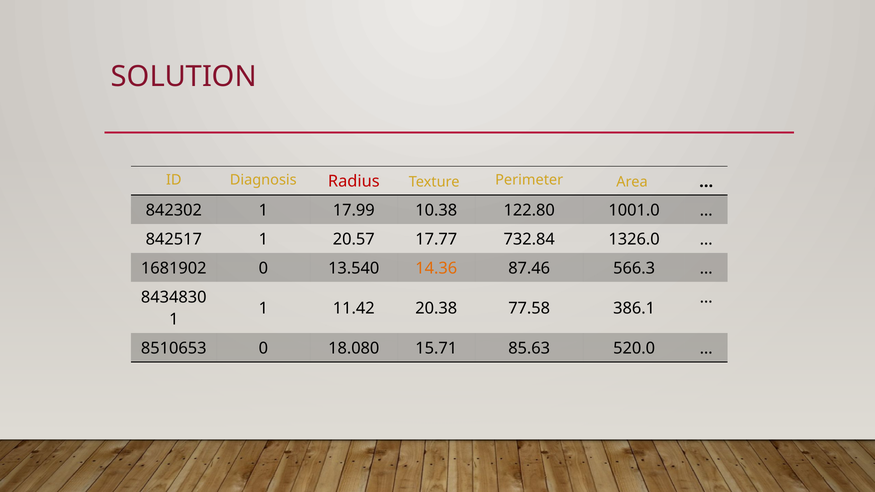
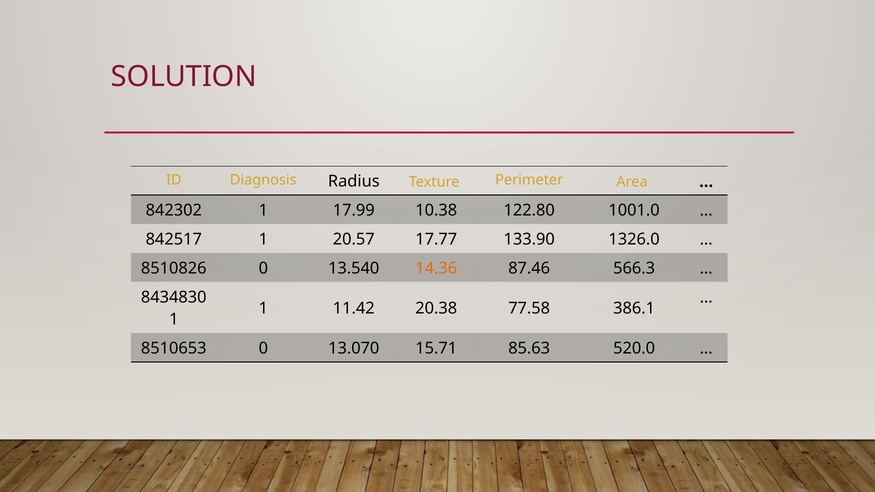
Radius colour: red -> black
732.84: 732.84 -> 133.90
1681902: 1681902 -> 8510826
18.080: 18.080 -> 13.070
